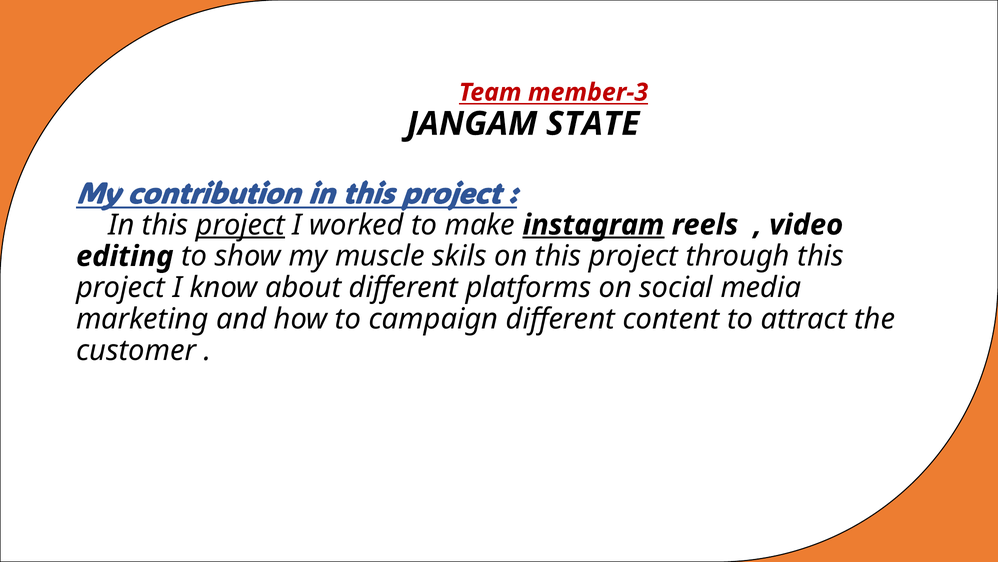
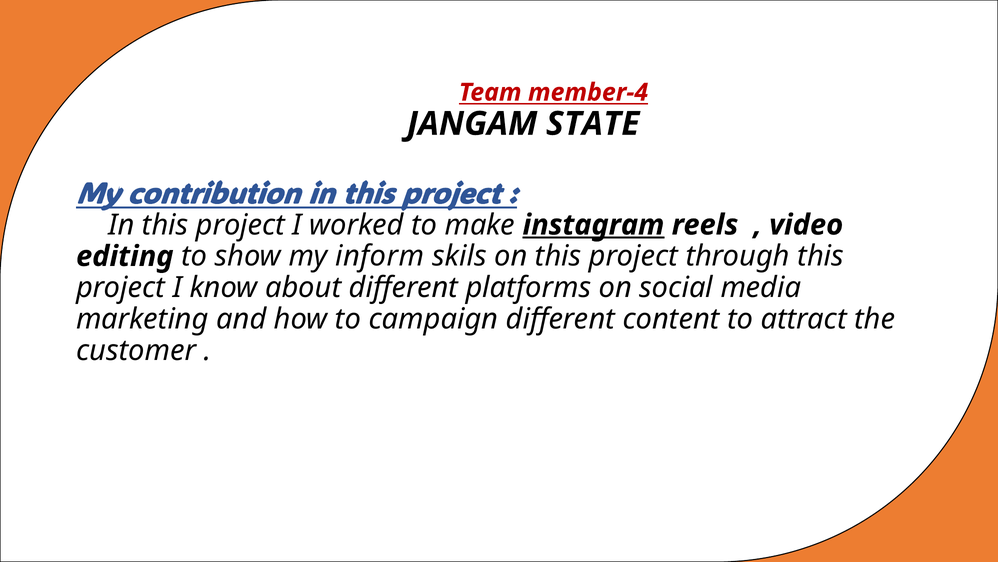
member-3: member-3 -> member-4
project at (240, 225) underline: present -> none
muscle: muscle -> inform
